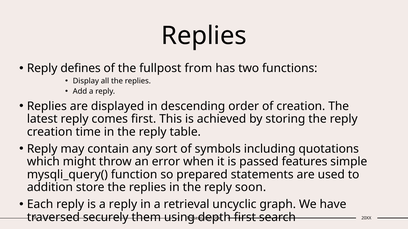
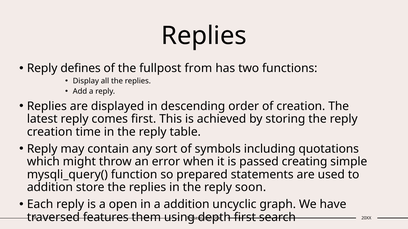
features: features -> creating
is a reply: reply -> open
a retrieval: retrieval -> addition
securely: securely -> features
